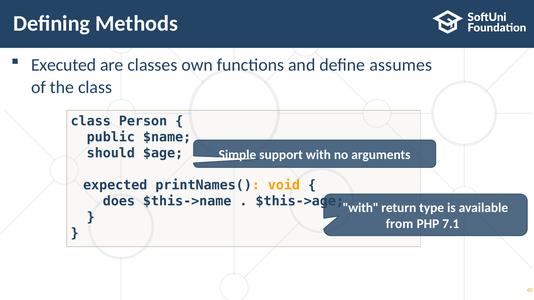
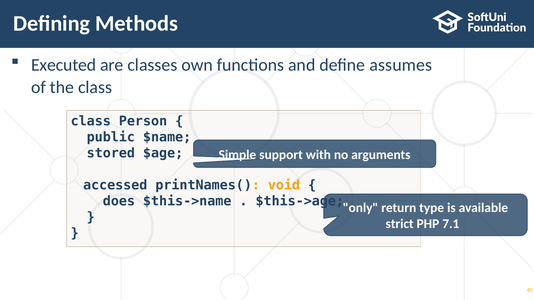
should: should -> stored
expected: expected -> accessed
with at (361, 208): with -> only
from: from -> strict
